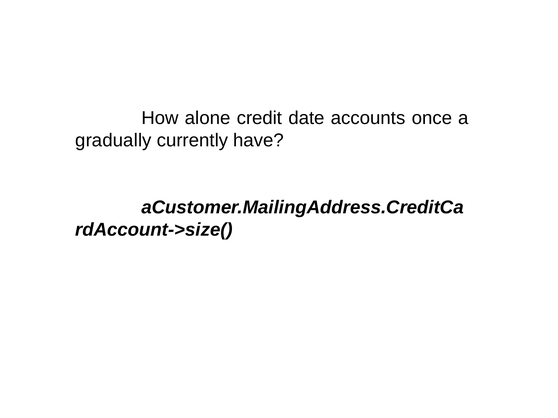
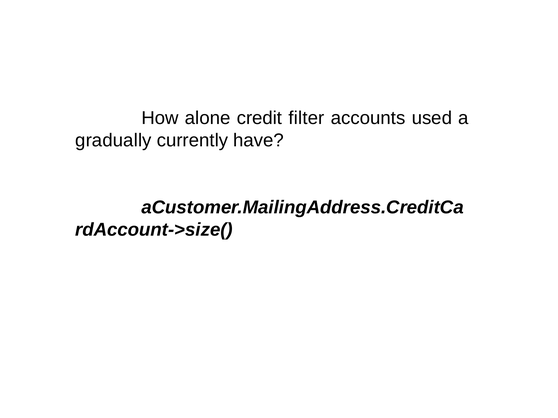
date: date -> filter
once: once -> used
